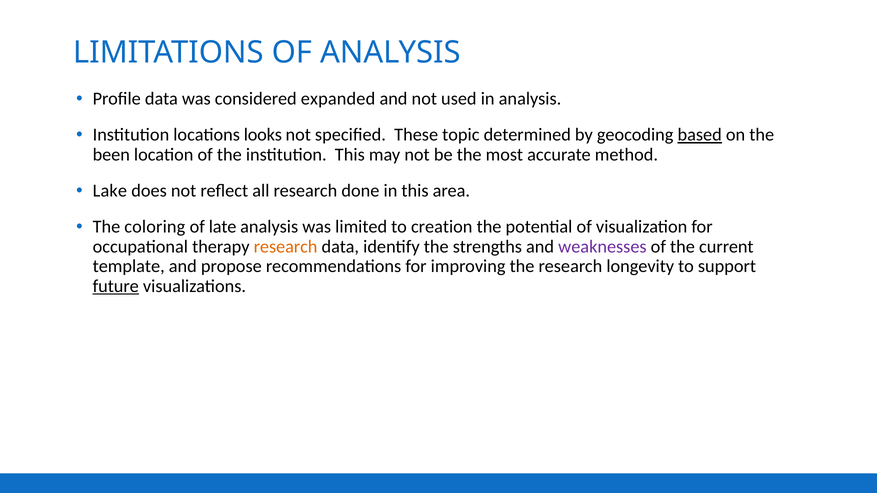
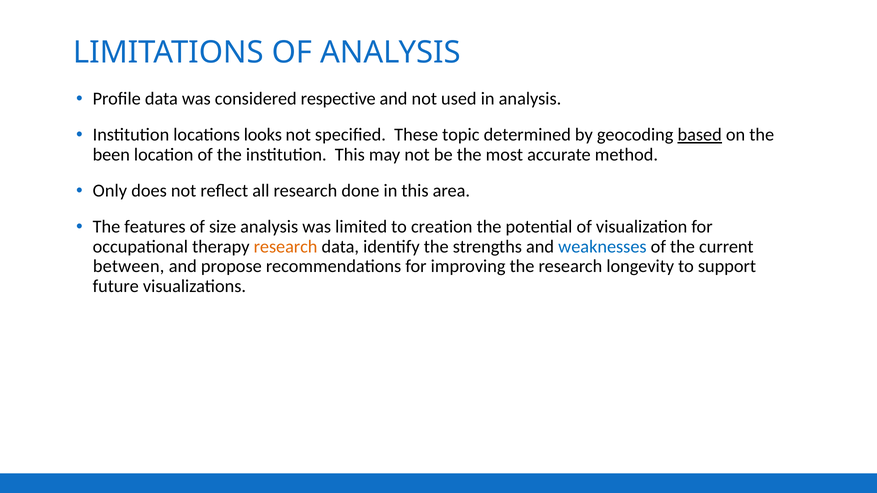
expanded: expanded -> respective
Lake: Lake -> Only
coloring: coloring -> features
late: late -> size
weaknesses colour: purple -> blue
template: template -> between
future underline: present -> none
